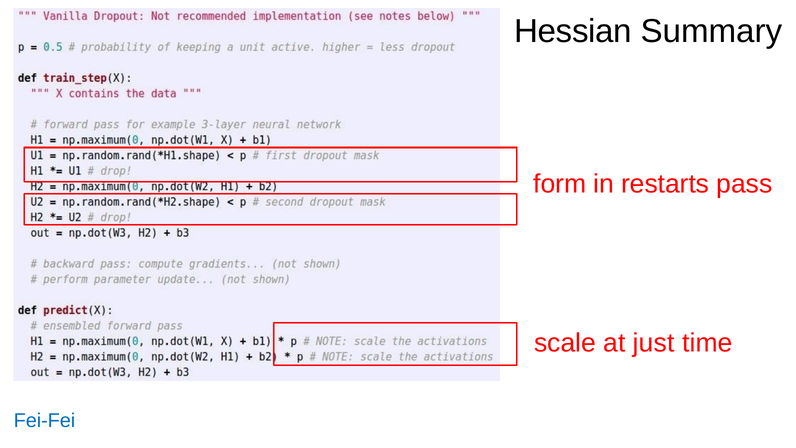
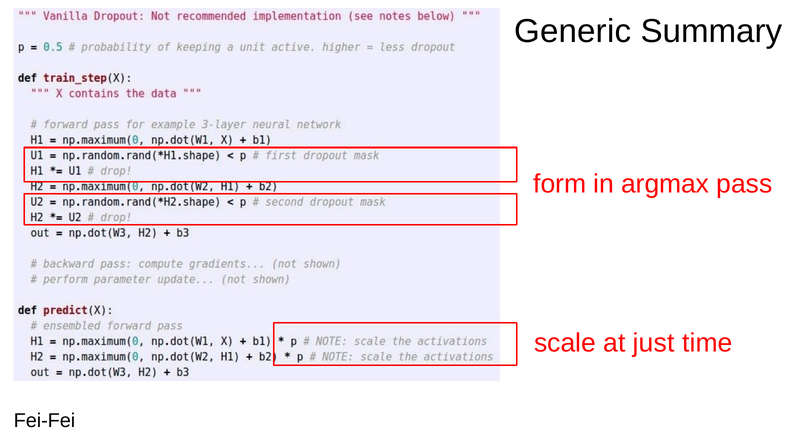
Hessian: Hessian -> Generic
restarts: restarts -> argmax
Fei-Fei colour: blue -> black
